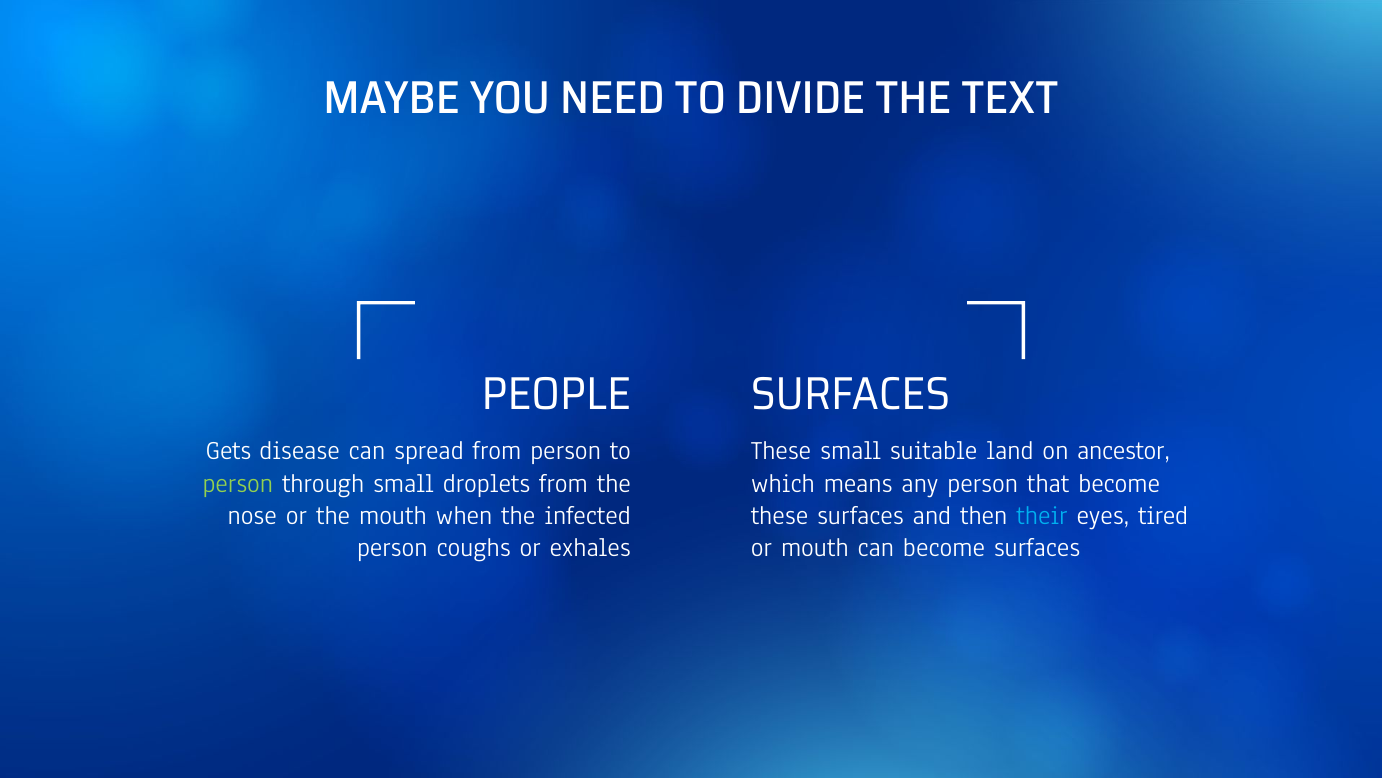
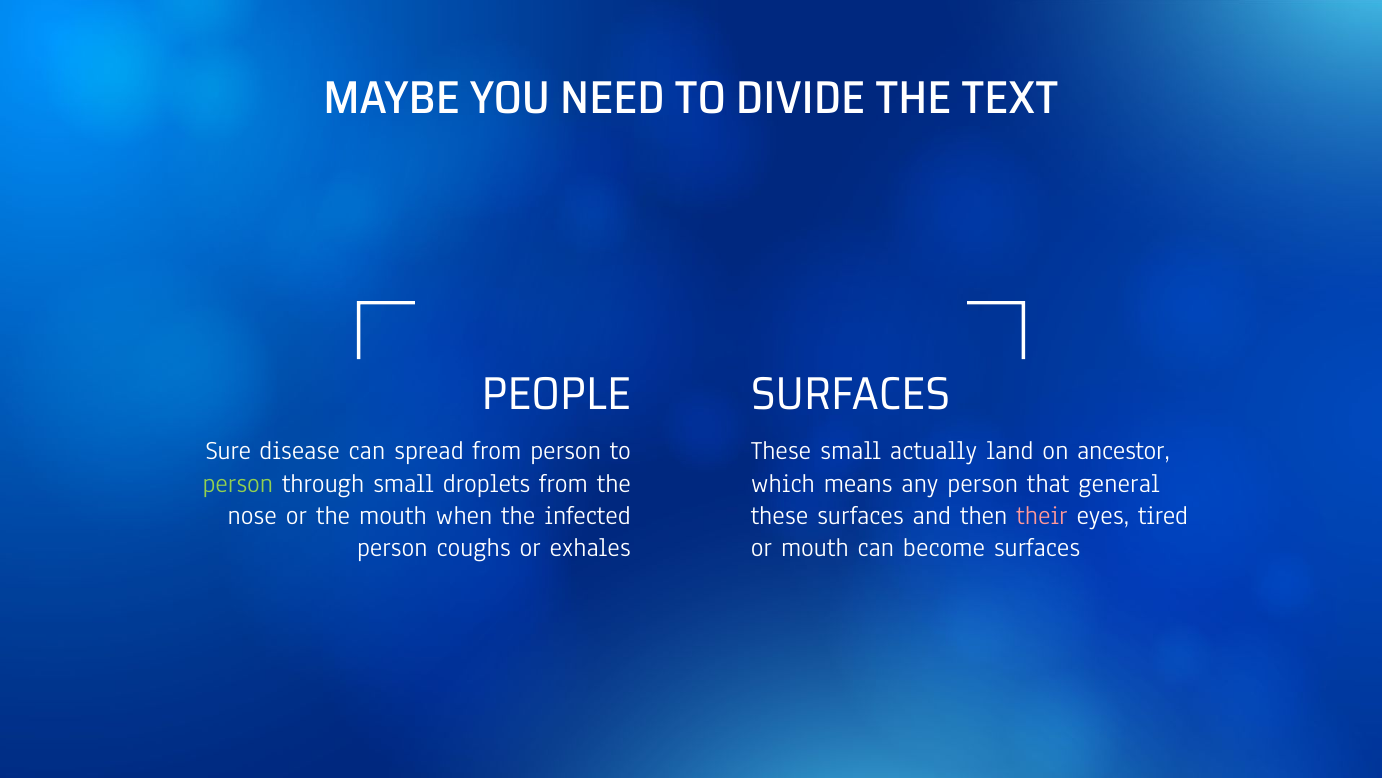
Gets: Gets -> Sure
suitable: suitable -> actually
that become: become -> general
their colour: light blue -> pink
